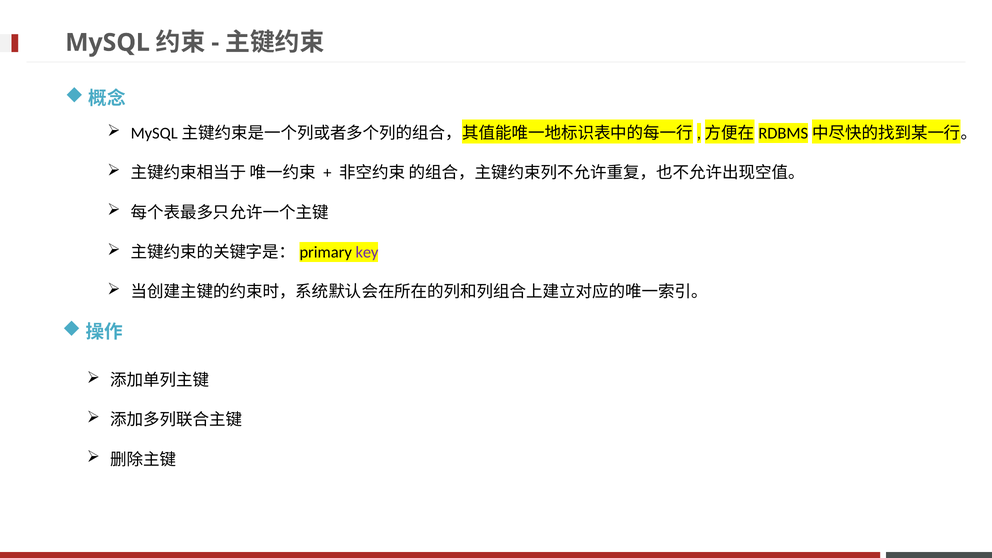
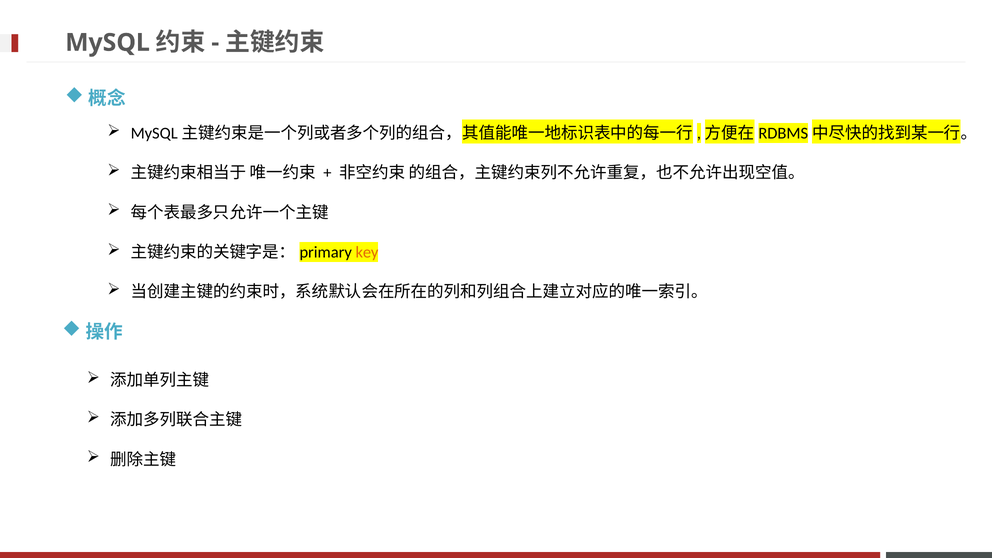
key colour: purple -> orange
